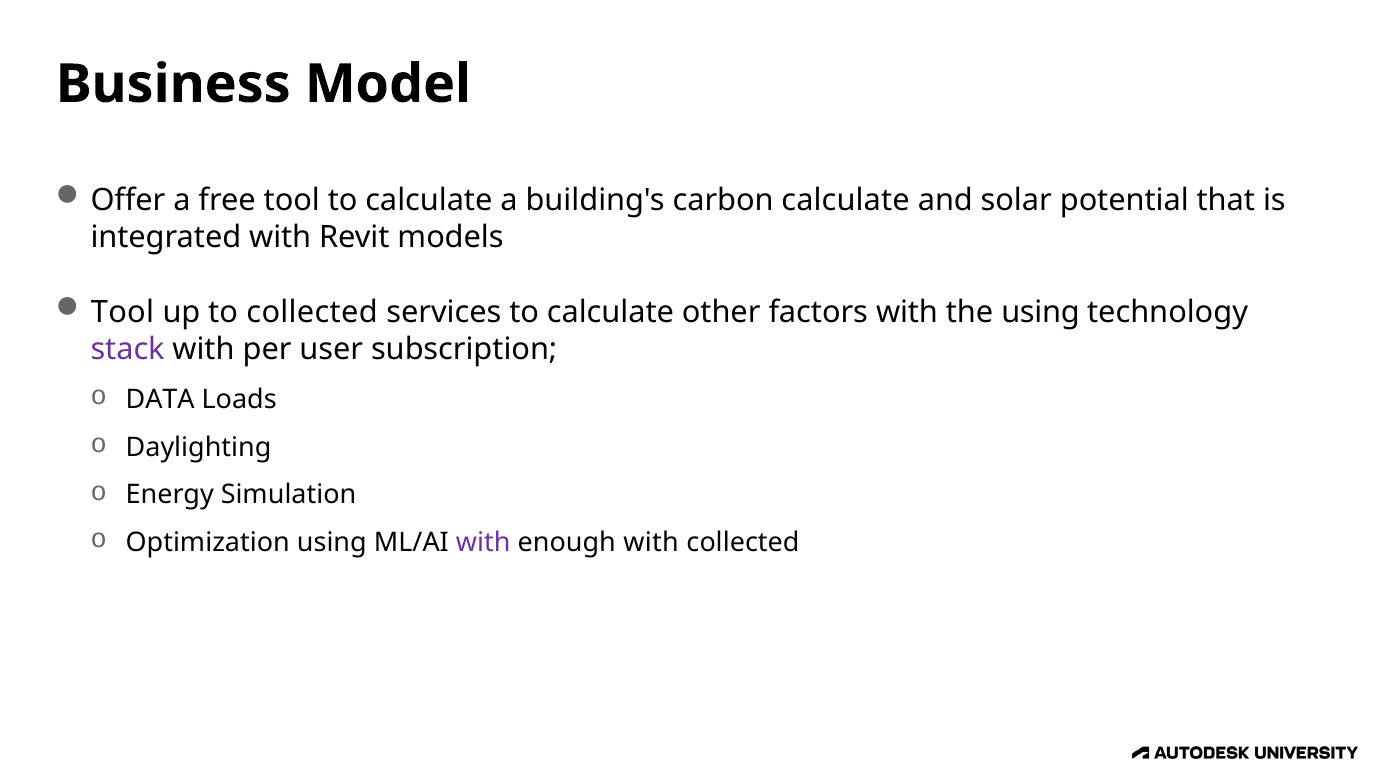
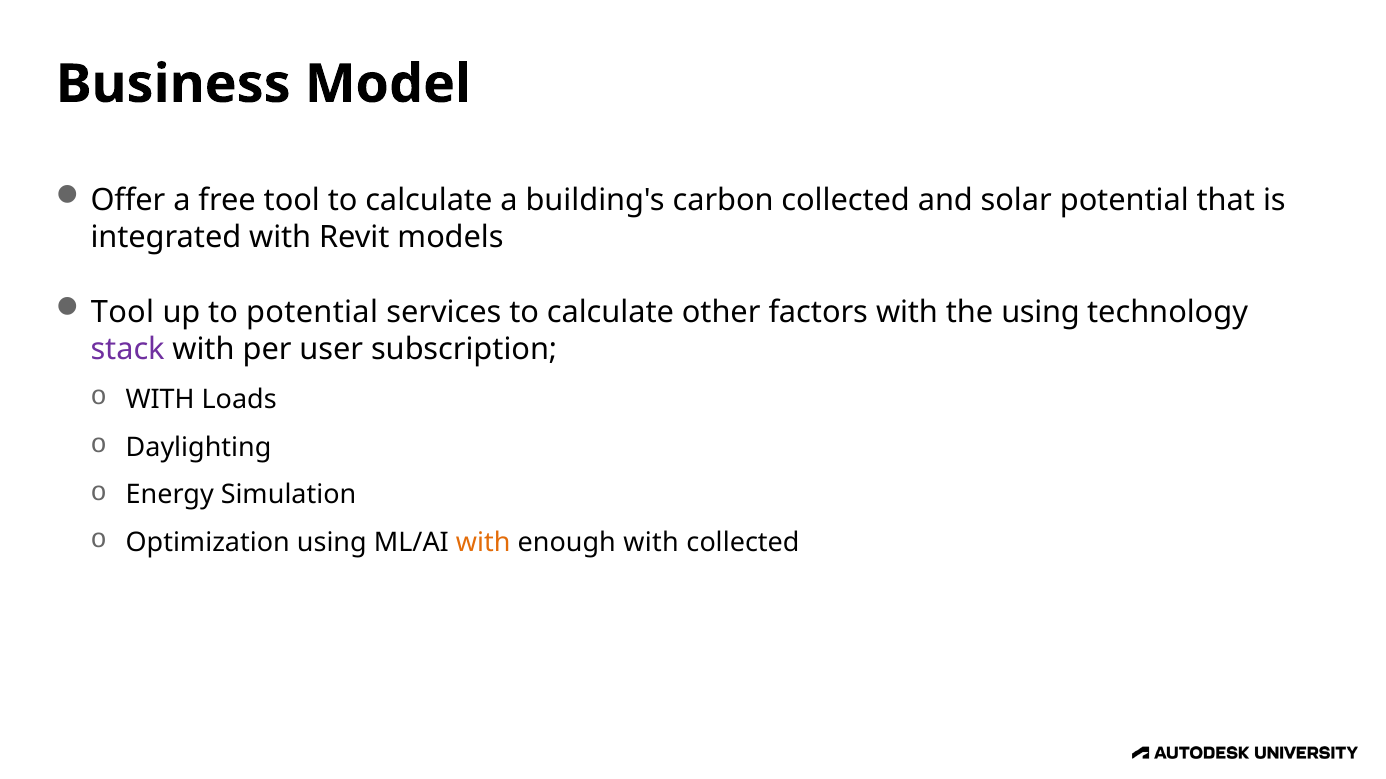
carbon calculate: calculate -> collected
to collected: collected -> potential
DATA at (160, 400): DATA -> WITH
with at (483, 543) colour: purple -> orange
